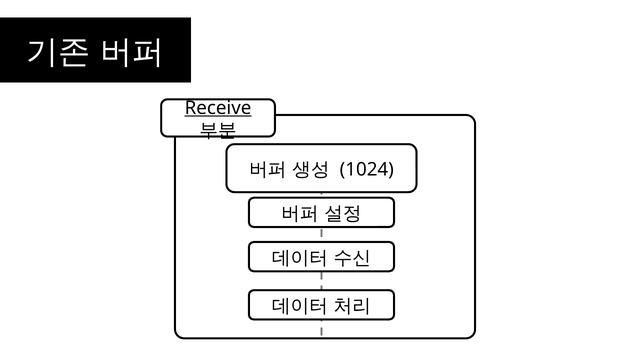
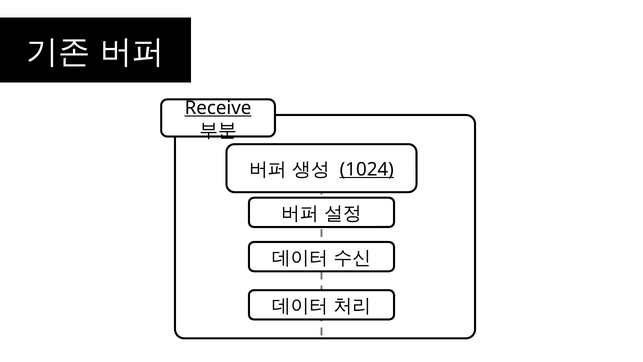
1024 underline: none -> present
